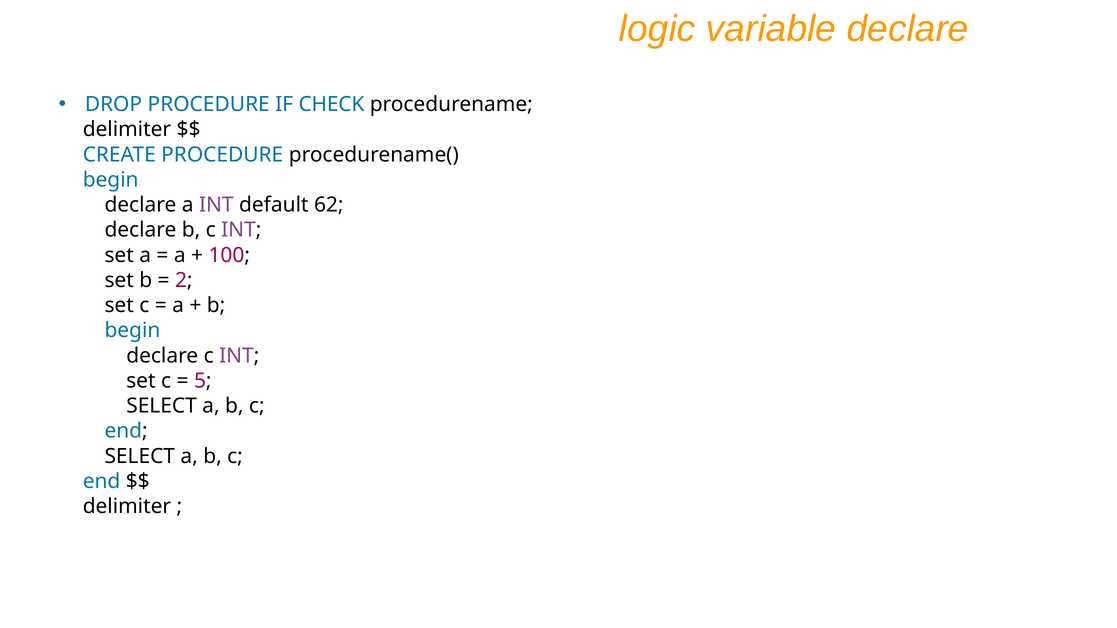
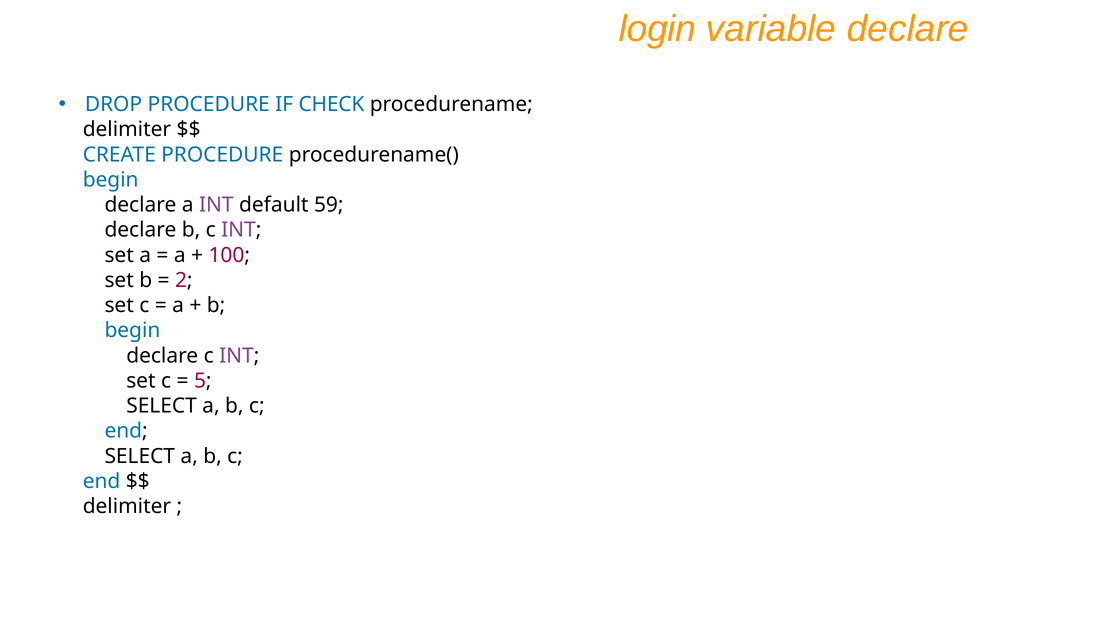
logic: logic -> login
62: 62 -> 59
